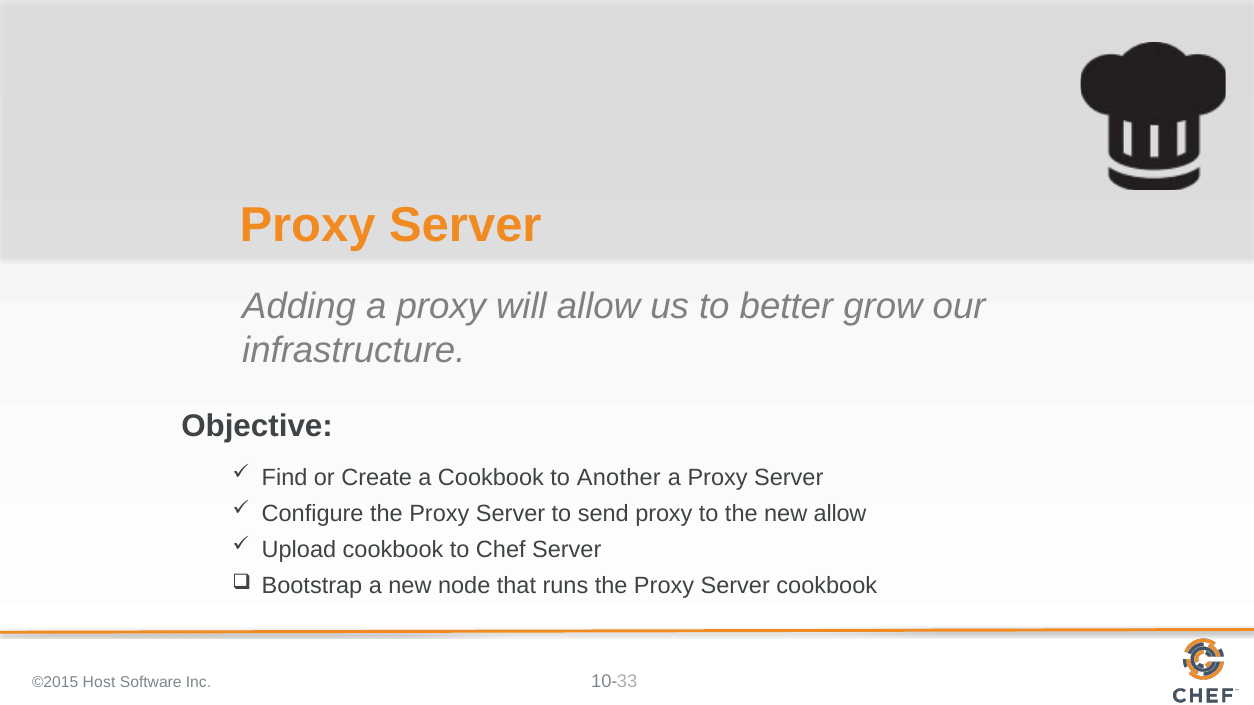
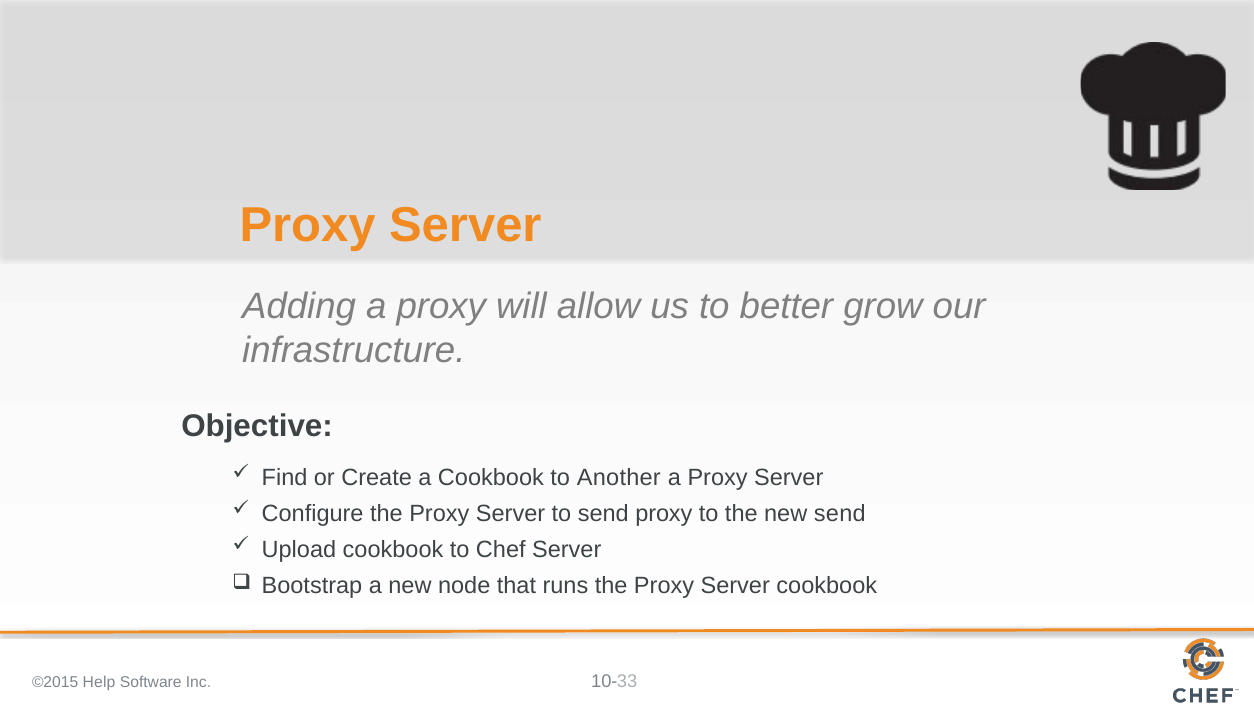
new allow: allow -> send
Host: Host -> Help
